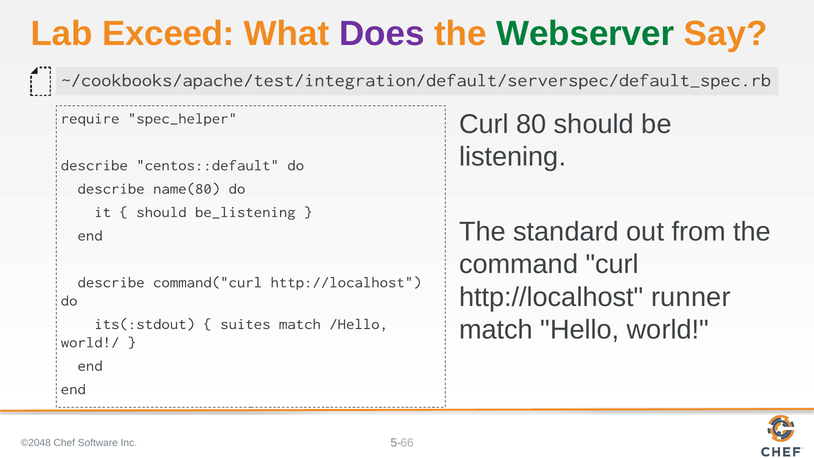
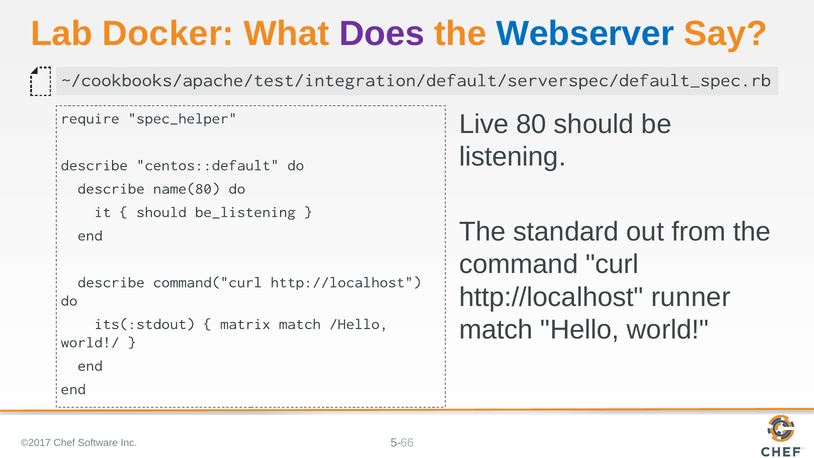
Exceed: Exceed -> Docker
Webserver colour: green -> blue
Curl at (484, 124): Curl -> Live
suites: suites -> matrix
©2048: ©2048 -> ©2017
